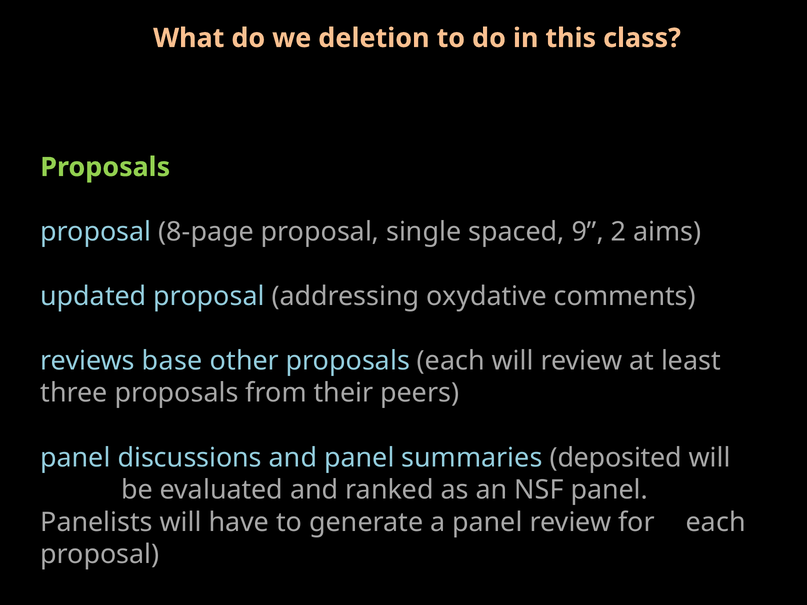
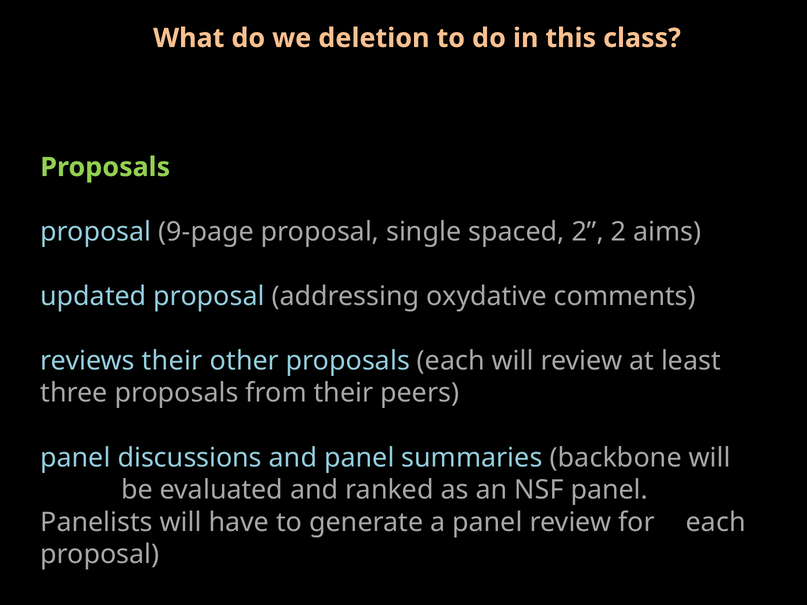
8-page: 8-page -> 9-page
spaced 9: 9 -> 2
reviews base: base -> their
deposited: deposited -> backbone
